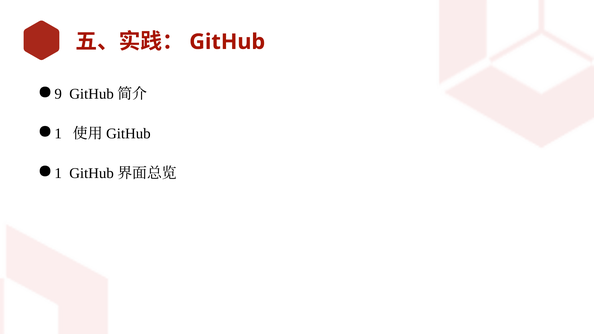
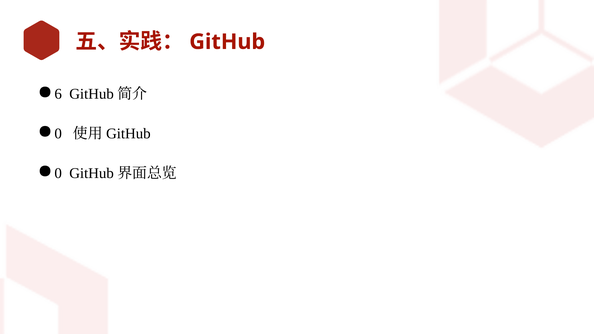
9: 9 -> 6
1 at (58, 134): 1 -> 0
1 at (58, 173): 1 -> 0
